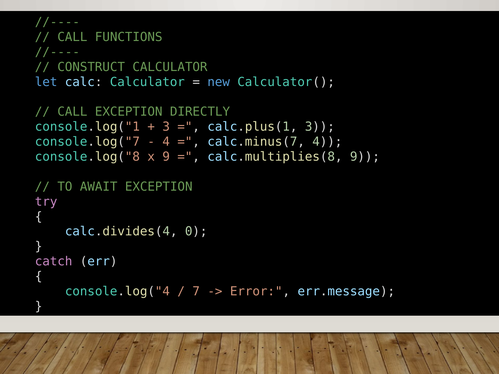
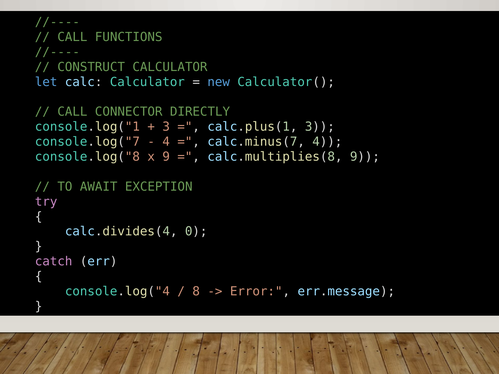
CALL EXCEPTION: EXCEPTION -> CONNECTOR
7: 7 -> 8
